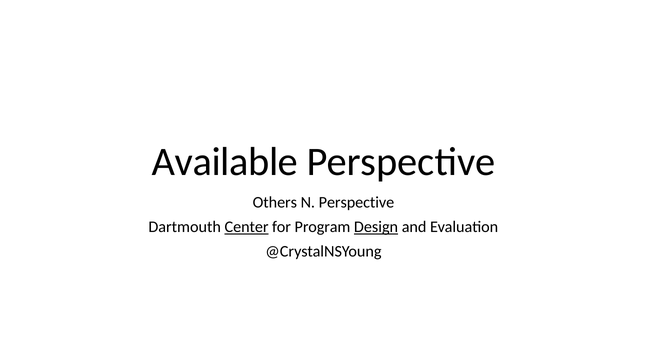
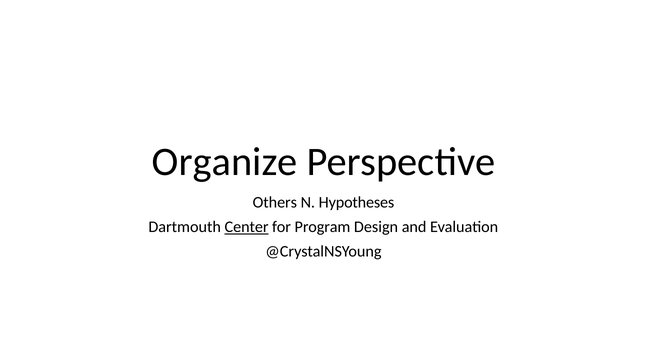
Available: Available -> Organize
N Perspective: Perspective -> Hypotheses
Design underline: present -> none
